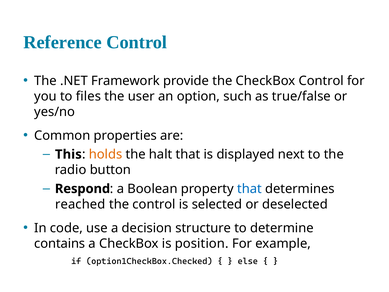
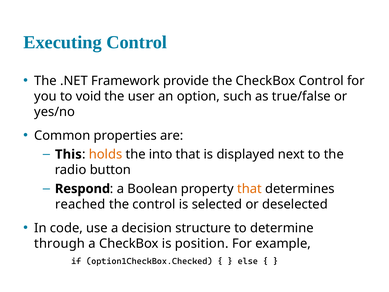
Reference: Reference -> Executing
files: files -> void
halt: halt -> into
that at (249, 189) colour: blue -> orange
contains: contains -> through
